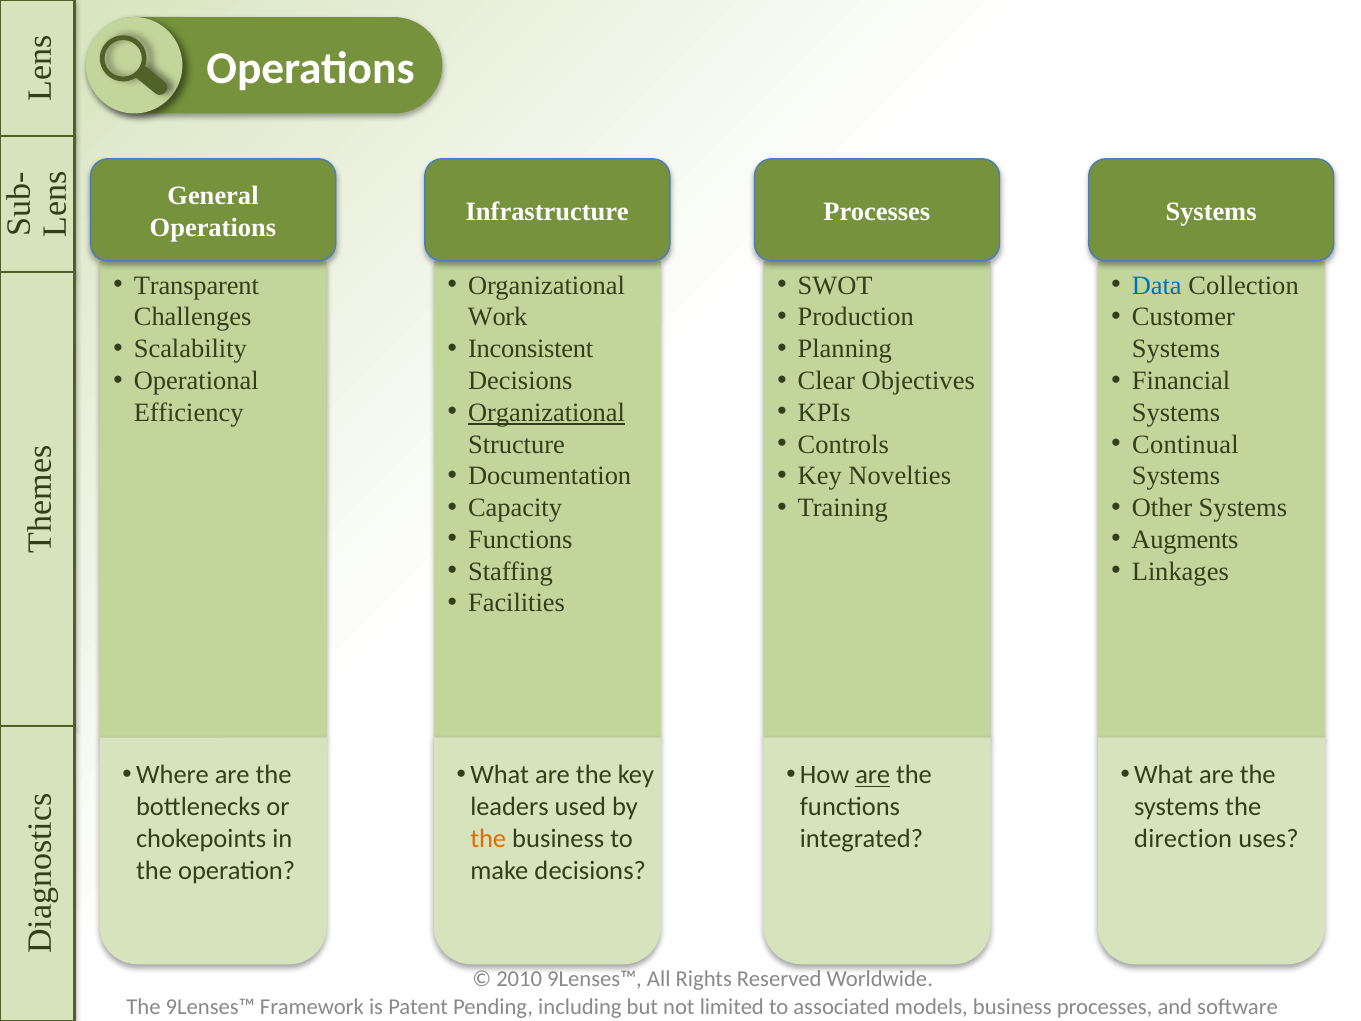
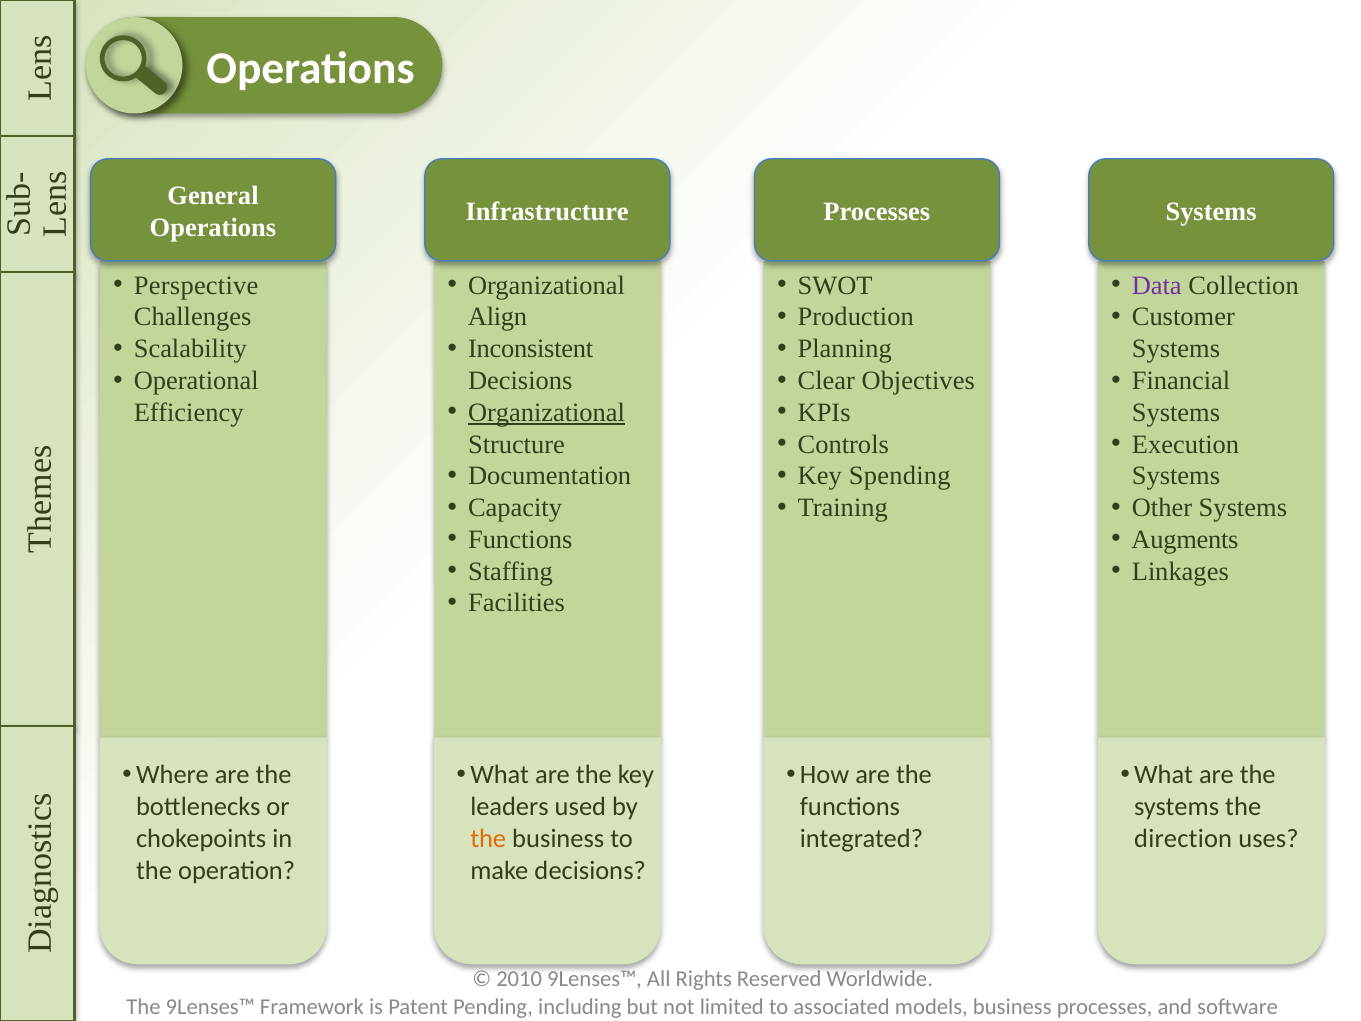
Transparent: Transparent -> Perspective
Data colour: blue -> purple
Work: Work -> Align
Continual: Continual -> Execution
Novelties: Novelties -> Spending
are at (873, 775) underline: present -> none
